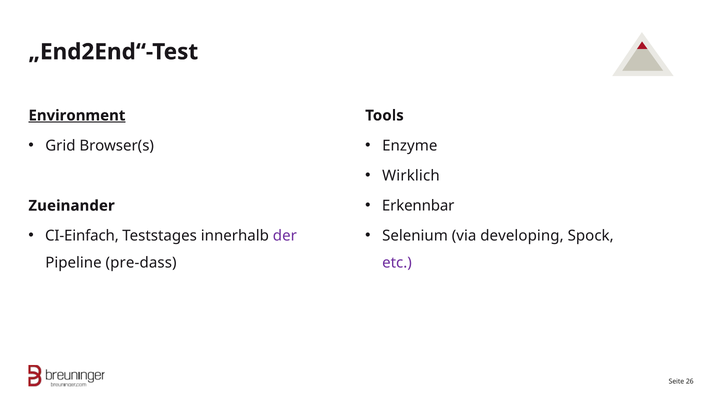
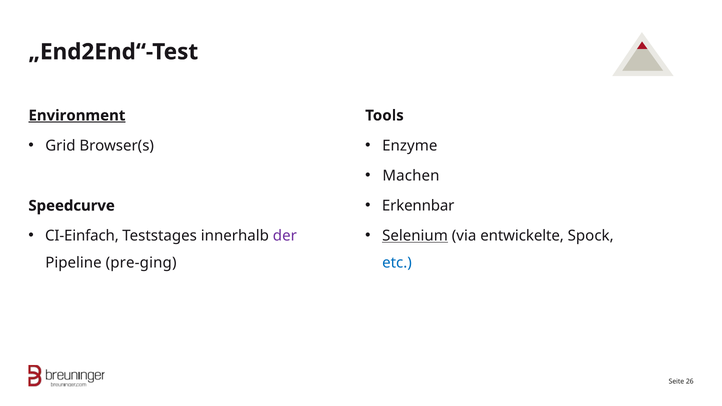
Wirklich: Wirklich -> Machen
Zueinander: Zueinander -> Speedcurve
Selenium underline: none -> present
developing: developing -> entwickelte
pre-dass: pre-dass -> pre-ging
etc colour: purple -> blue
